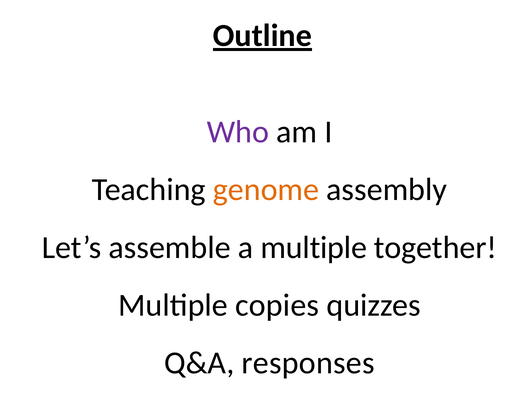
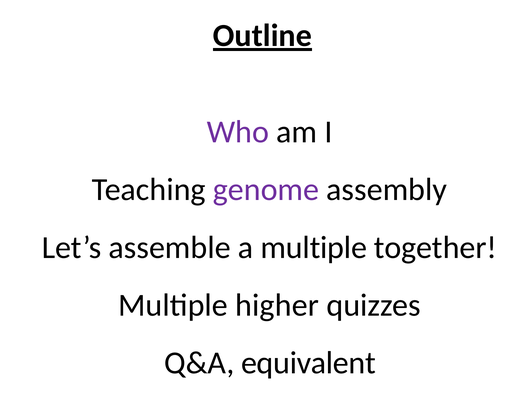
genome colour: orange -> purple
copies: copies -> higher
responses: responses -> equivalent
